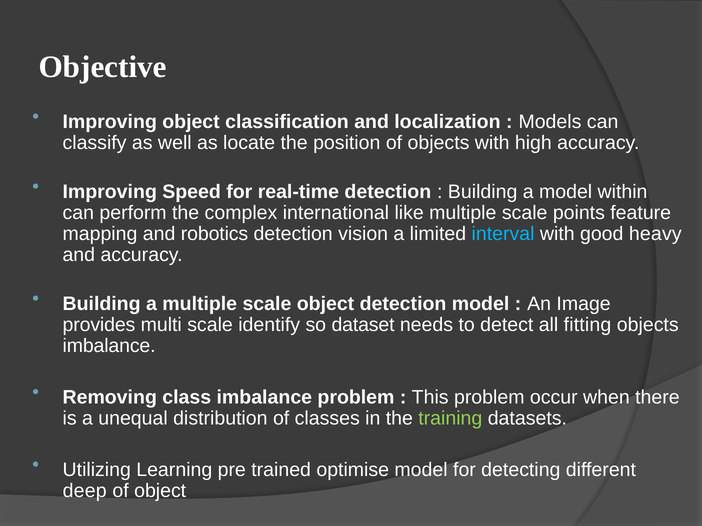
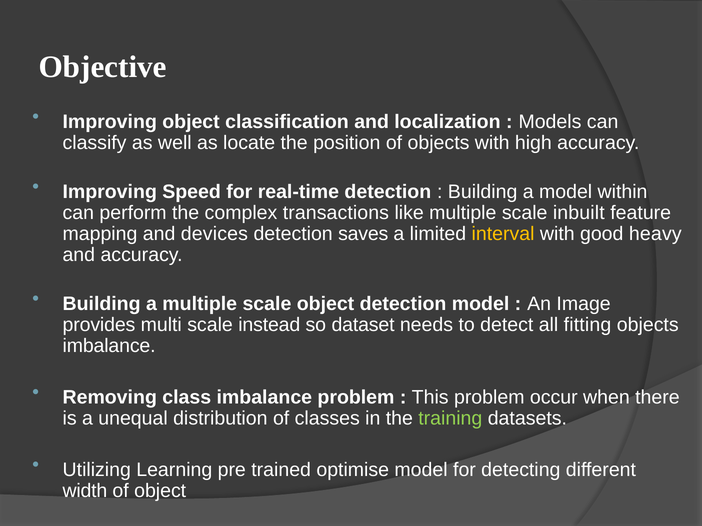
international: international -> transactions
points: points -> inbuilt
robotics: robotics -> devices
vision: vision -> saves
interval colour: light blue -> yellow
identify: identify -> instead
deep: deep -> width
